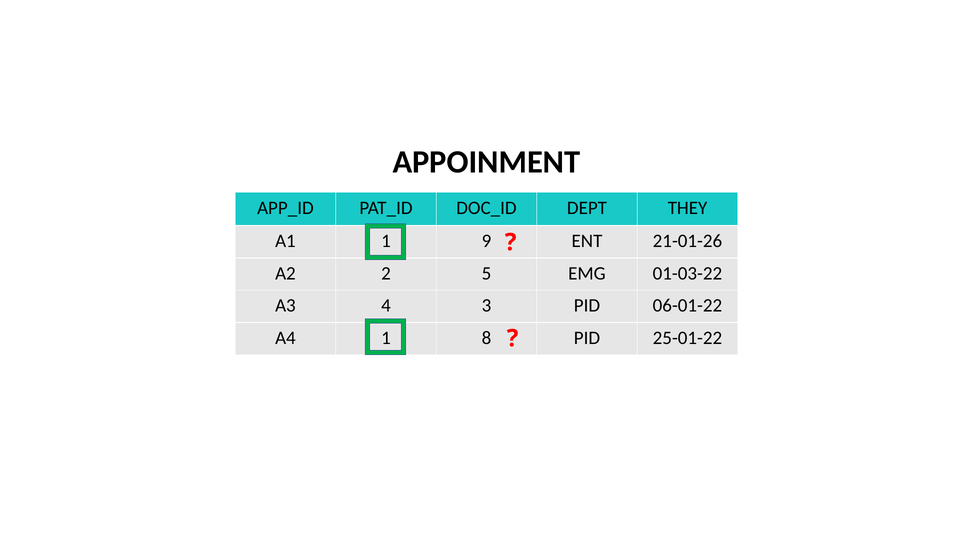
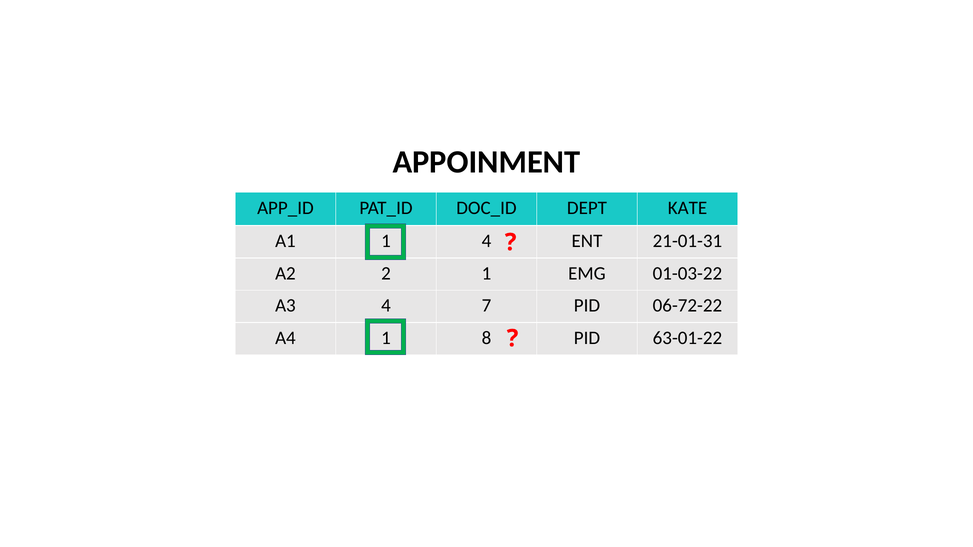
THEY: THEY -> KATE
9 at (487, 241): 9 -> 4
21-01-26: 21-01-26 -> 21-01-31
2 5: 5 -> 1
3: 3 -> 7
06-01-22: 06-01-22 -> 06-72-22
25-01-22: 25-01-22 -> 63-01-22
